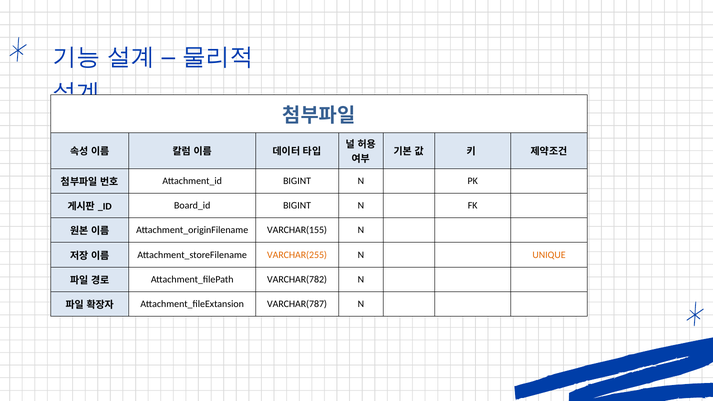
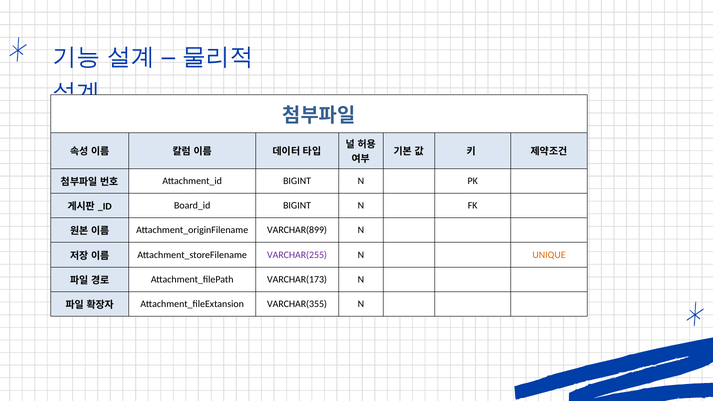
VARCHAR(155: VARCHAR(155 -> VARCHAR(899
VARCHAR(255 colour: orange -> purple
VARCHAR(782: VARCHAR(782 -> VARCHAR(173
VARCHAR(787: VARCHAR(787 -> VARCHAR(355
